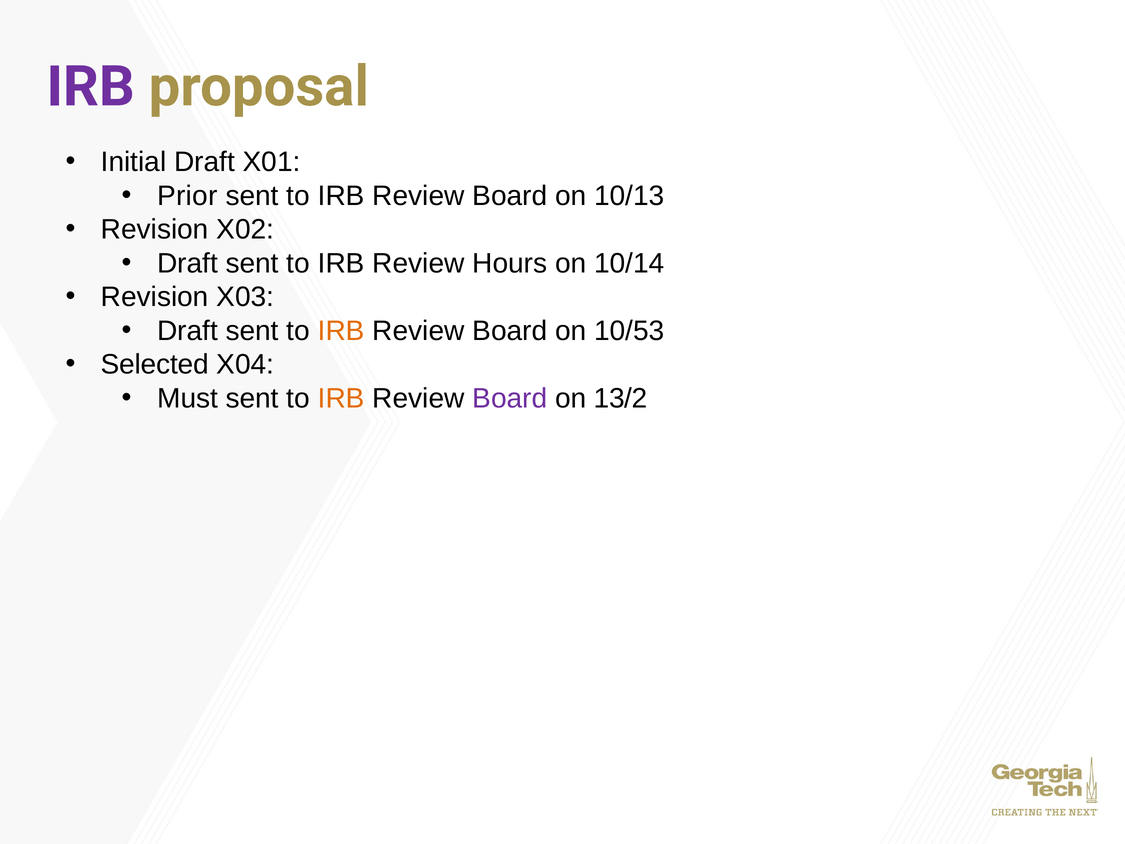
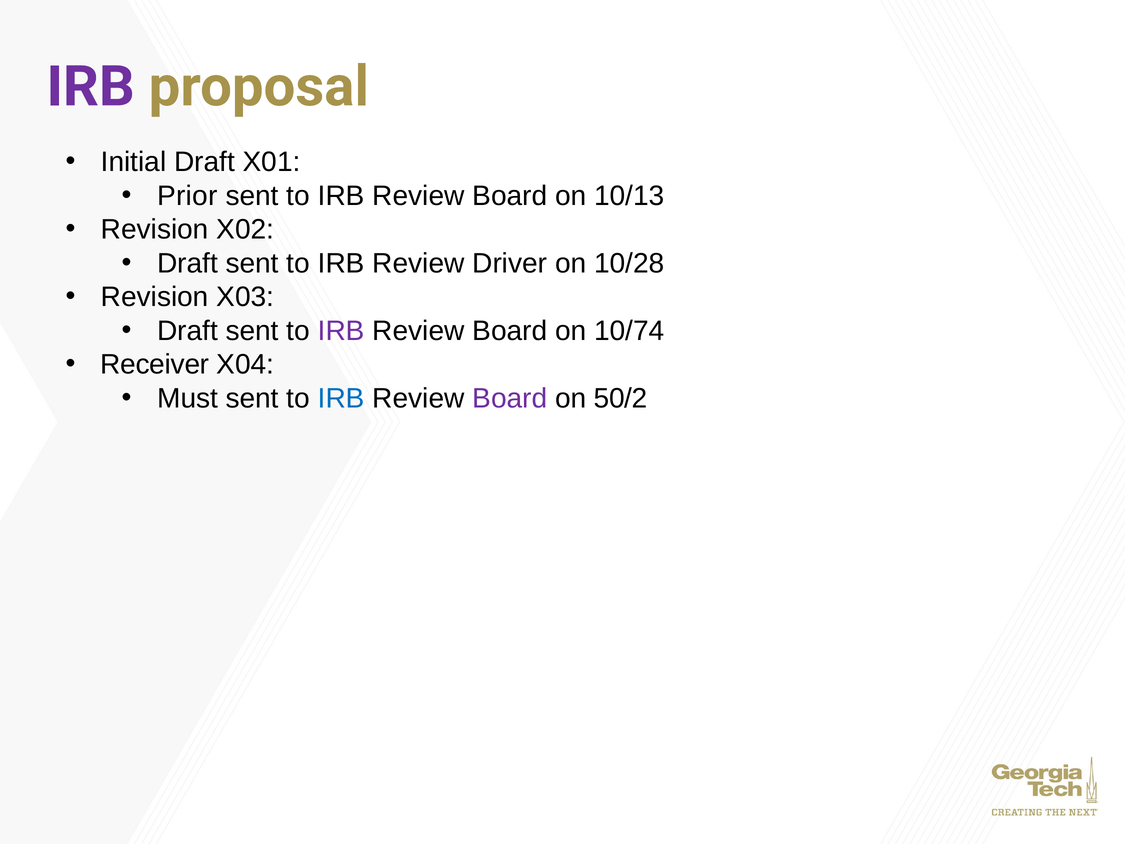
Hours: Hours -> Driver
10/14: 10/14 -> 10/28
IRB at (341, 331) colour: orange -> purple
10/53: 10/53 -> 10/74
Selected: Selected -> Receiver
IRB at (341, 398) colour: orange -> blue
13/2: 13/2 -> 50/2
